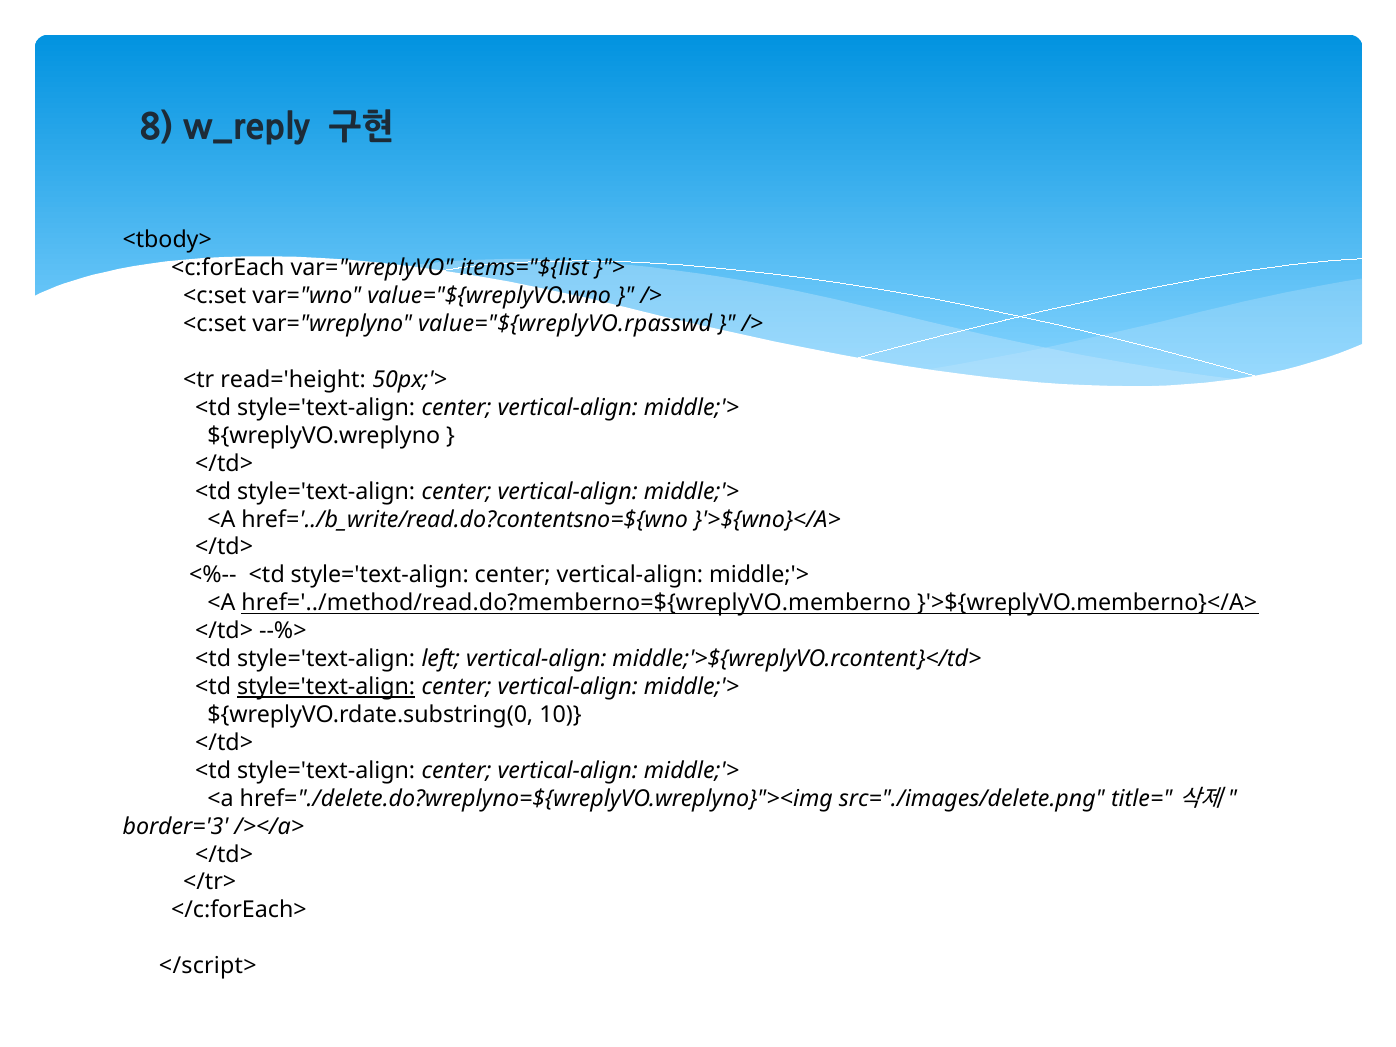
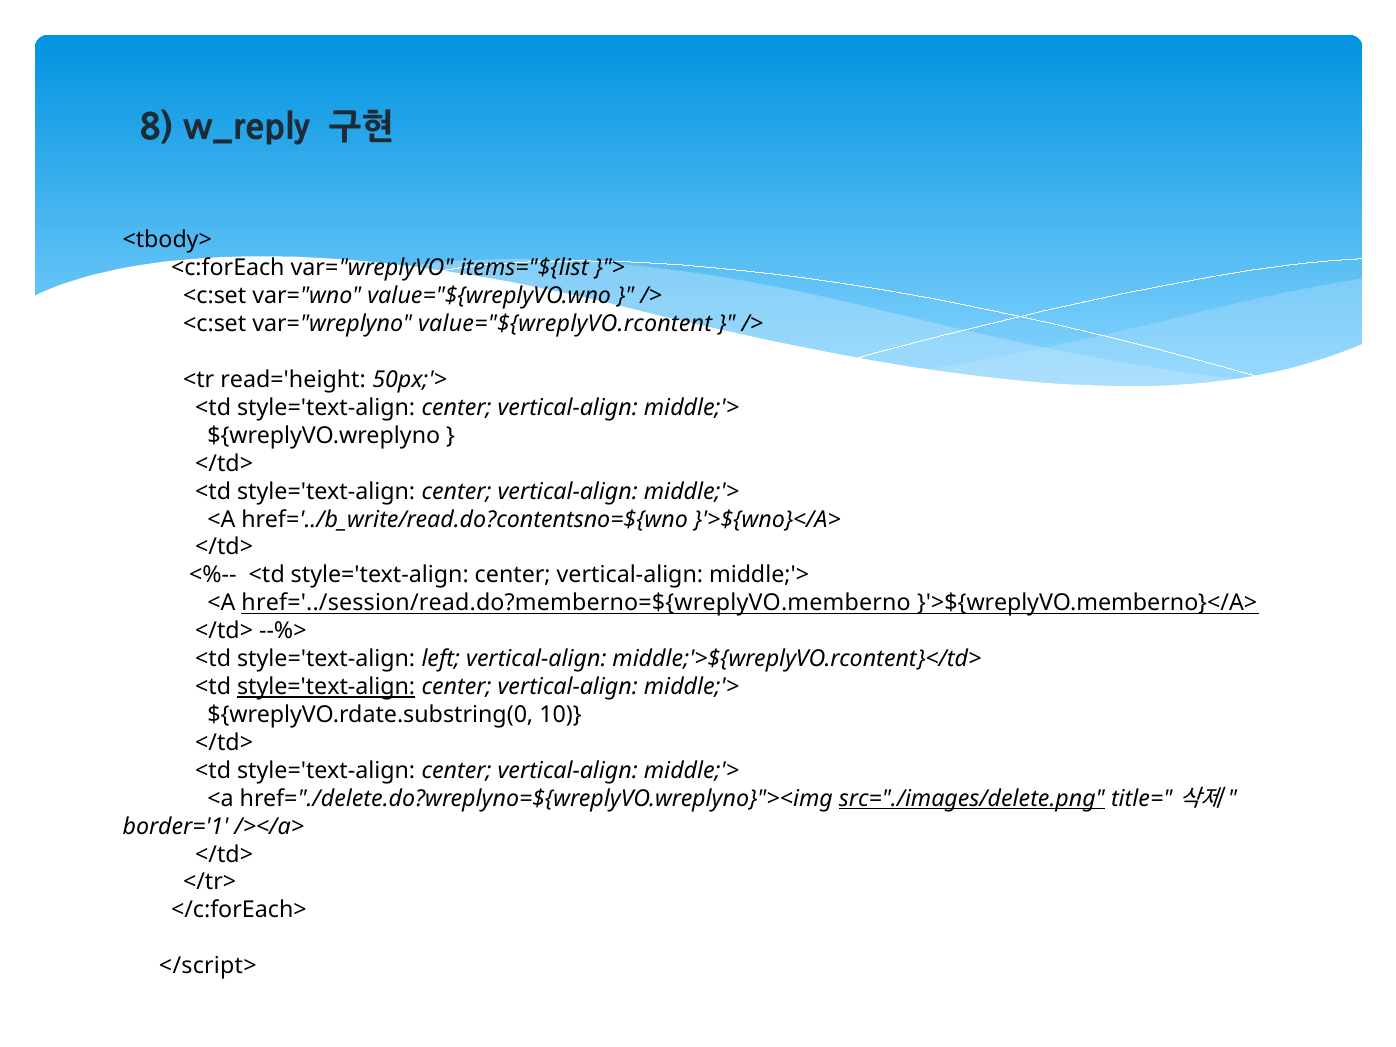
value="${wreplyVO.rpasswd: value="${wreplyVO.rpasswd -> value="${wreplyVO.rcontent
href='../method/read.do?memberno=${wreplyVO.memberno: href='../method/read.do?memberno=${wreplyVO.memberno -> href='../session/read.do?memberno=${wreplyVO.memberno
src="./images/delete.png underline: none -> present
border='3: border='3 -> border='1
